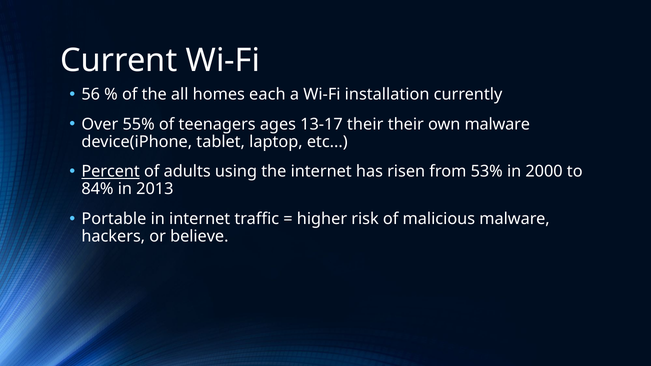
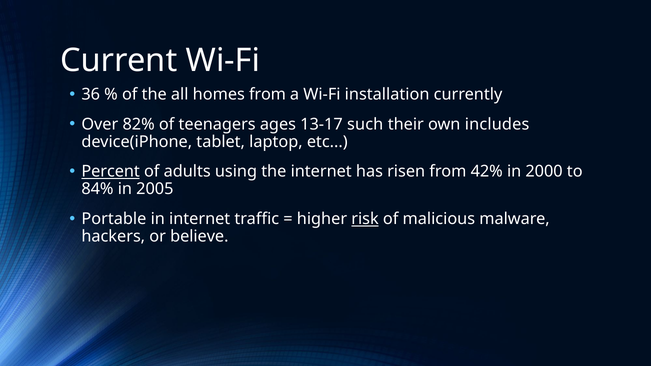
56: 56 -> 36
homes each: each -> from
55%: 55% -> 82%
13-17 their: their -> such
own malware: malware -> includes
53%: 53% -> 42%
2013: 2013 -> 2005
risk underline: none -> present
